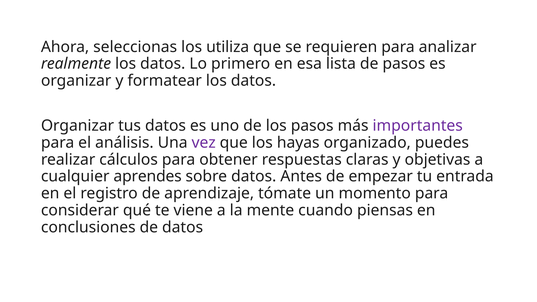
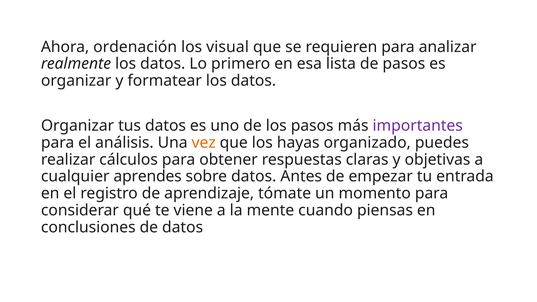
seleccionas: seleccionas -> ordenación
utiliza: utiliza -> visual
vez colour: purple -> orange
